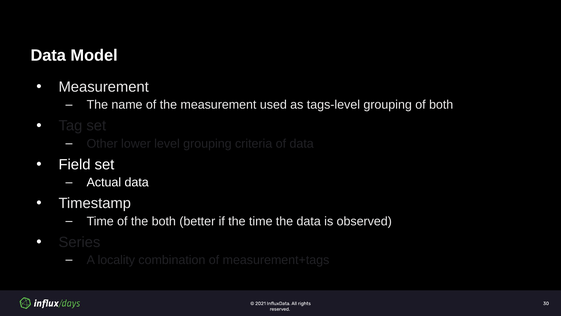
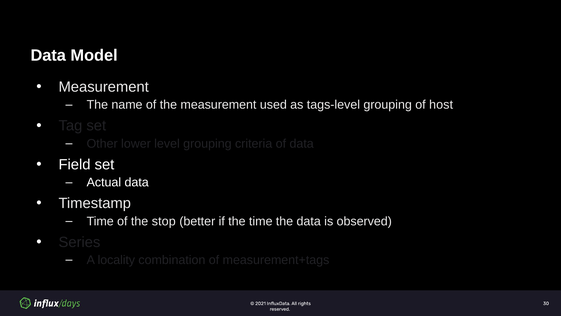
of both: both -> host
the both: both -> stop
